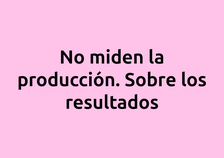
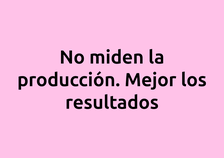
Sobre: Sobre -> Mejor
